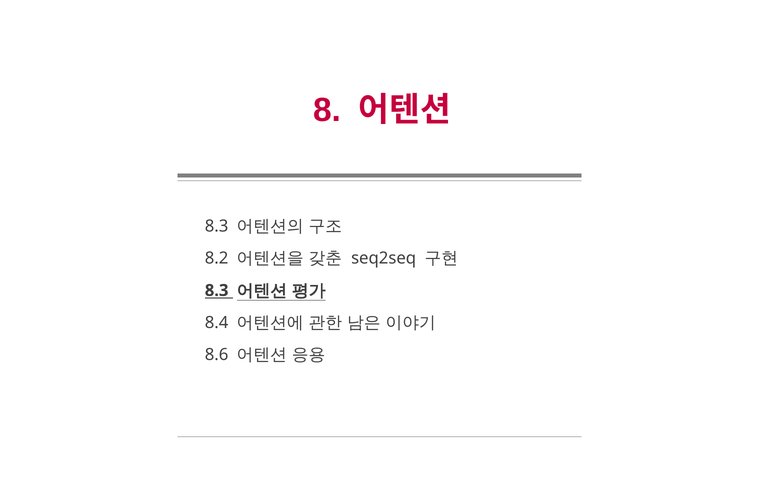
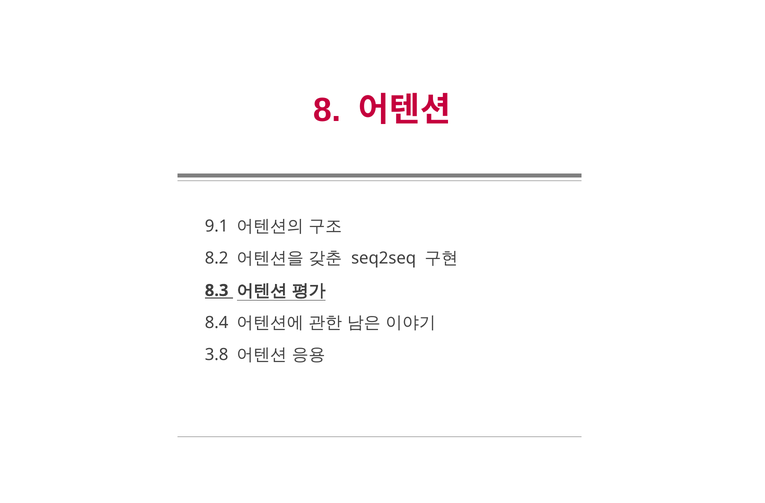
8.3 at (217, 226): 8.3 -> 9.1
8.6: 8.6 -> 3.8
